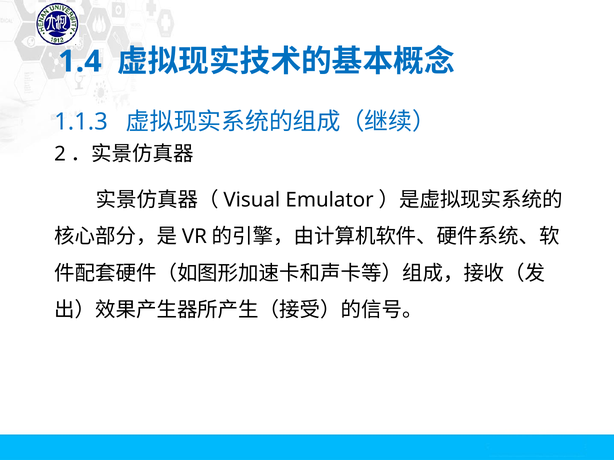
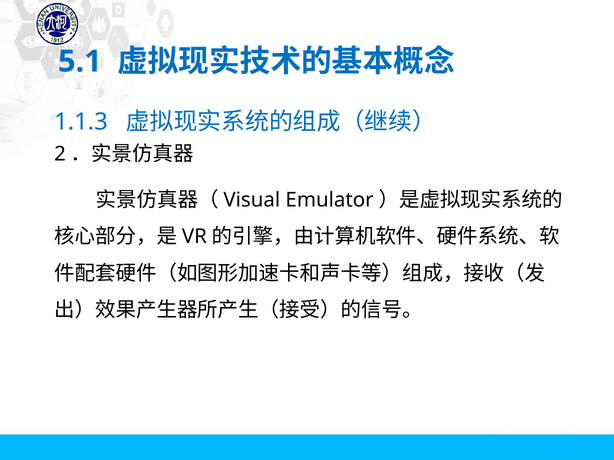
1.4: 1.4 -> 5.1
